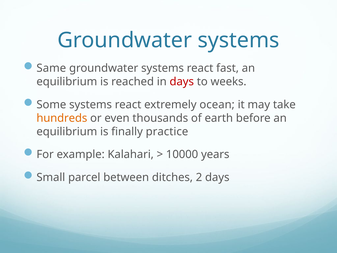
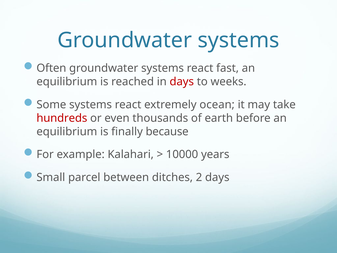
Same: Same -> Often
hundreds colour: orange -> red
practice: practice -> because
